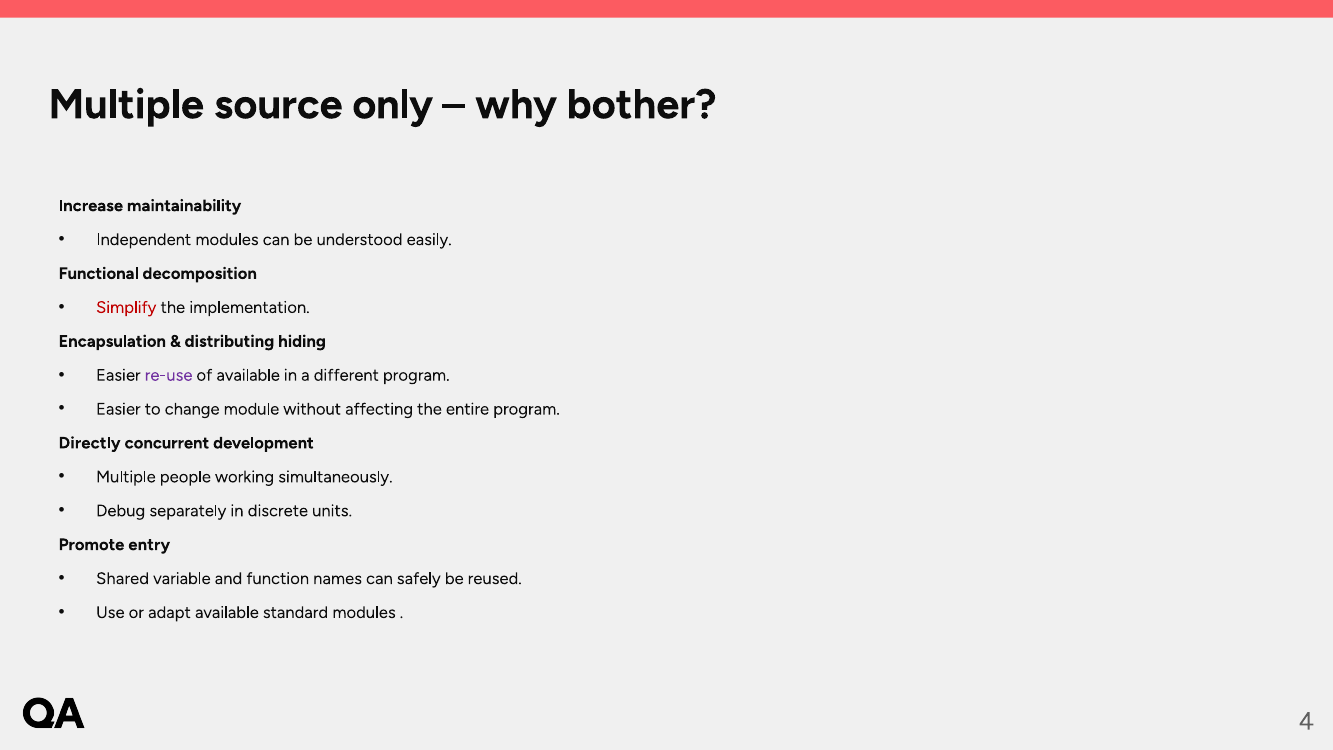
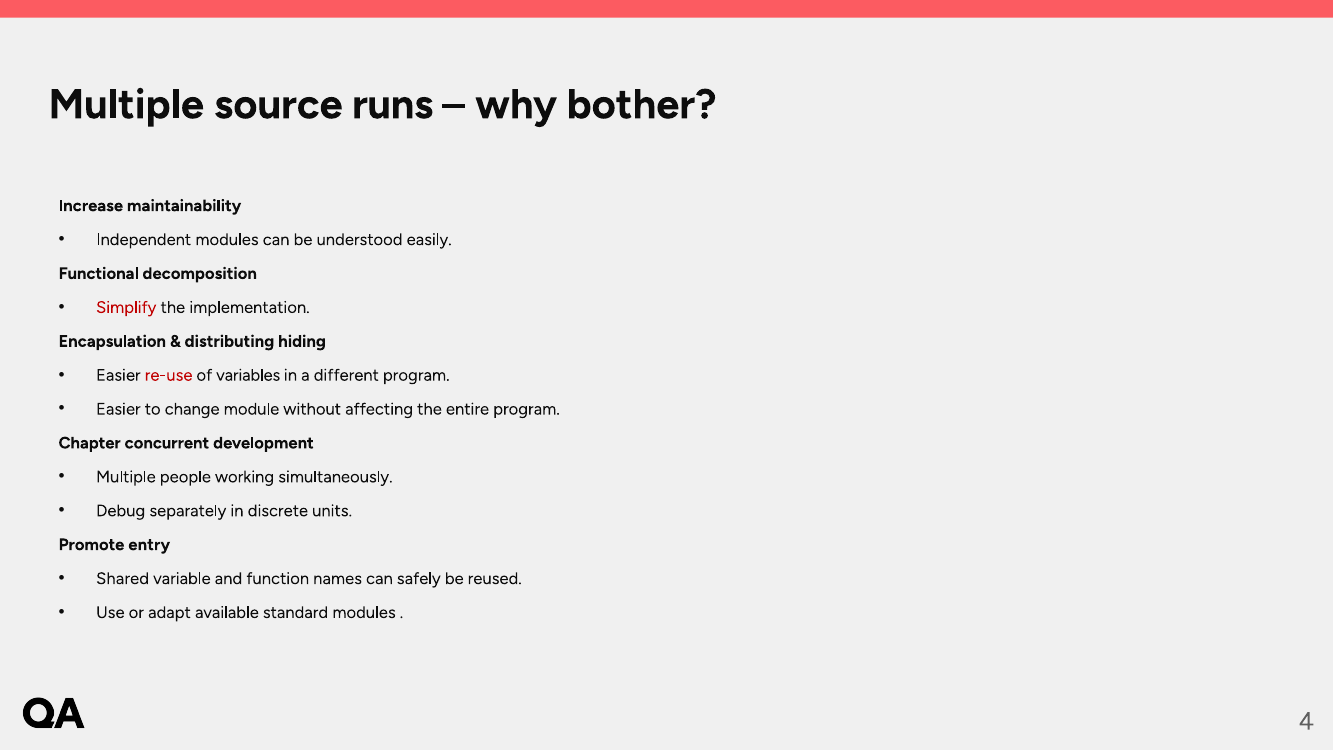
only: only -> runs
re-use colour: purple -> red
of available: available -> variables
Directly: Directly -> Chapter
